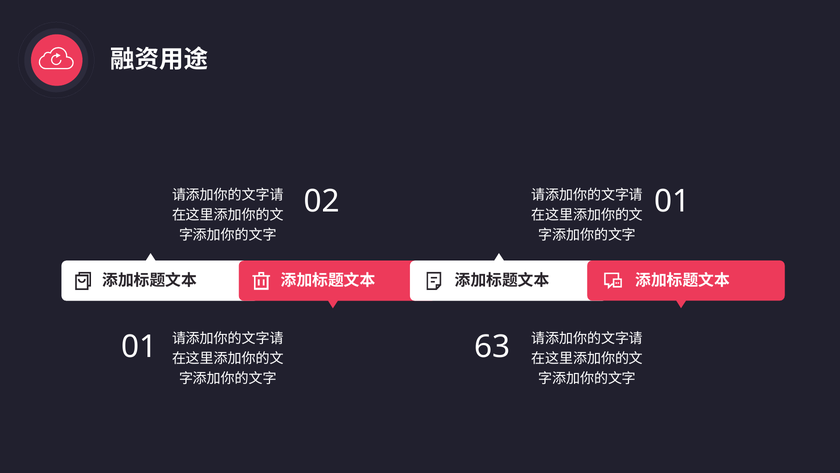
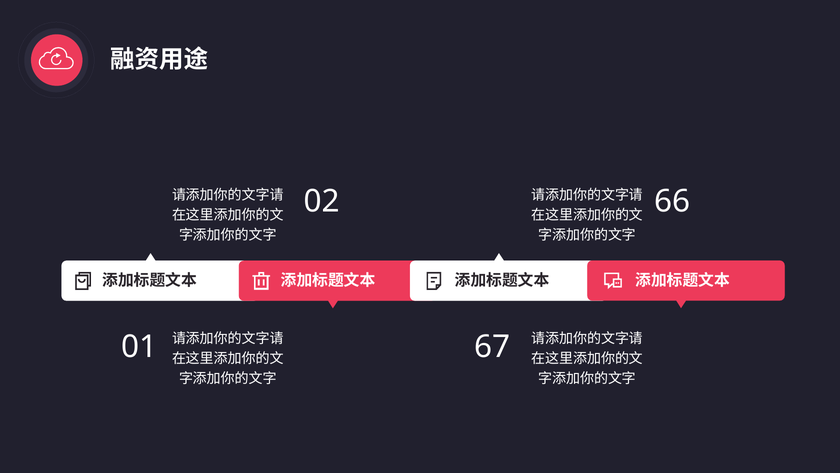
02 01: 01 -> 66
63: 63 -> 67
